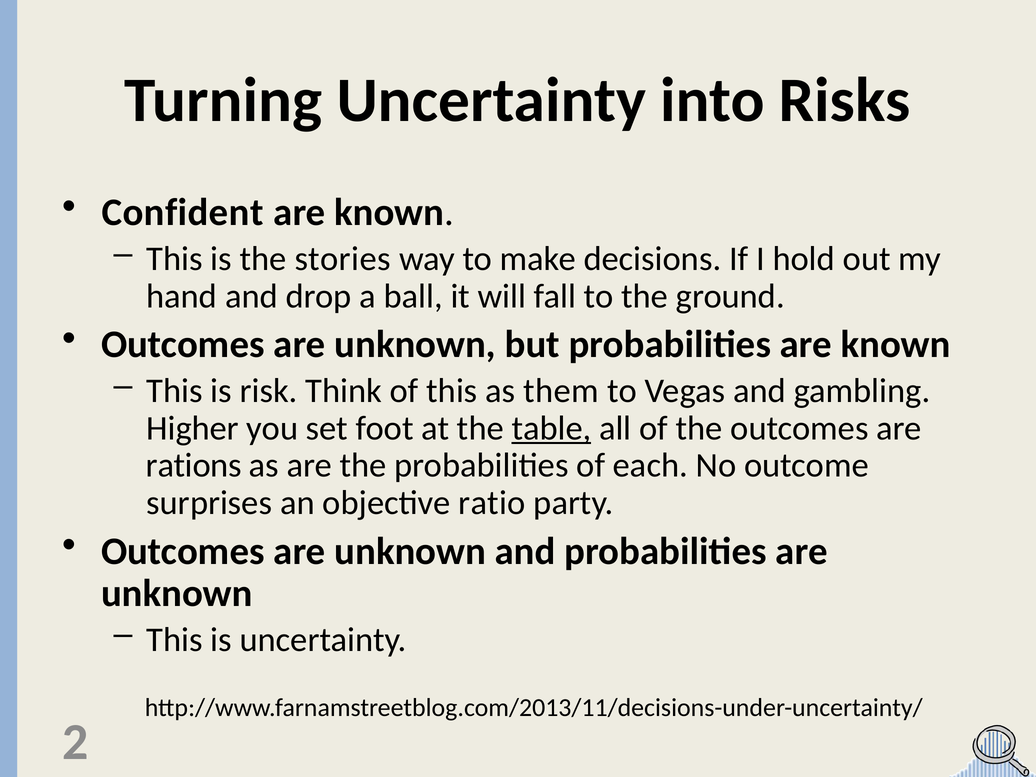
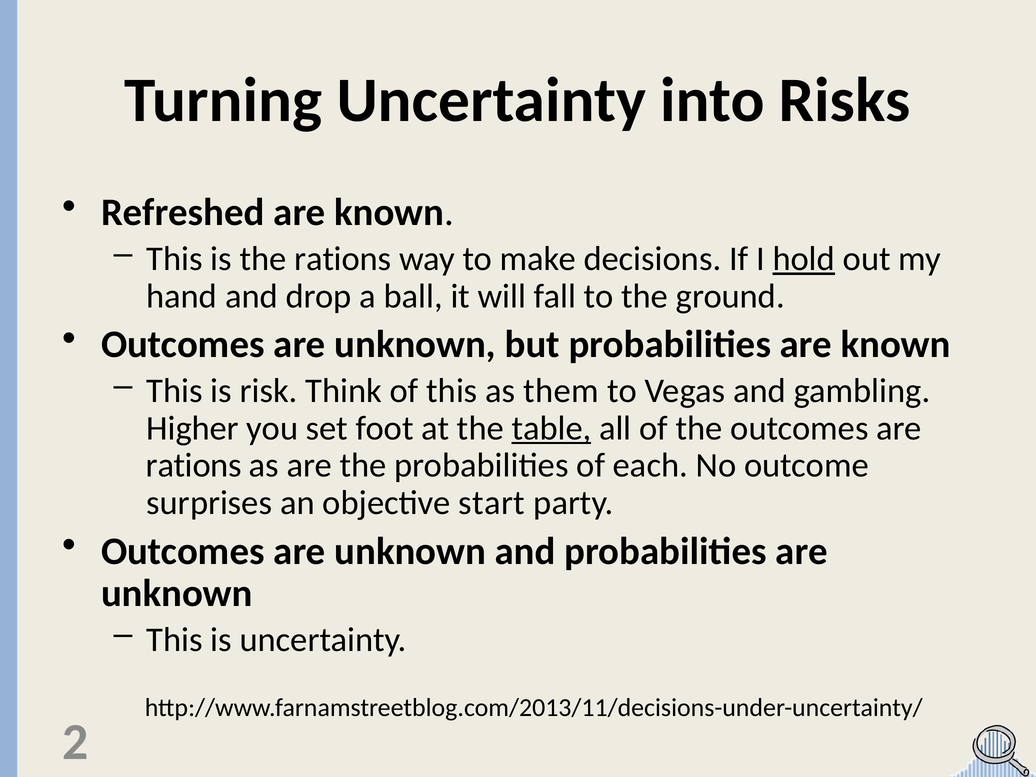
Confident: Confident -> Refreshed
the stories: stories -> rations
hold underline: none -> present
ratio: ratio -> start
